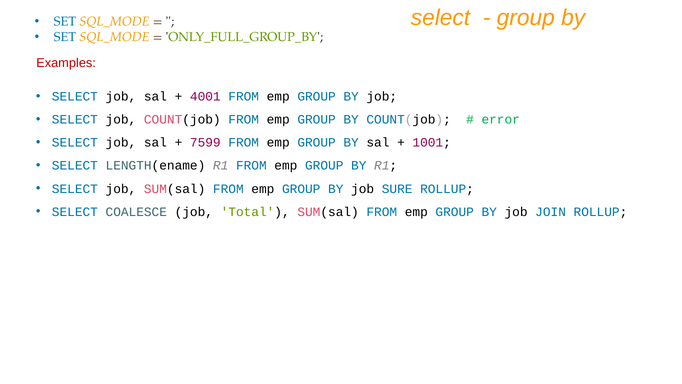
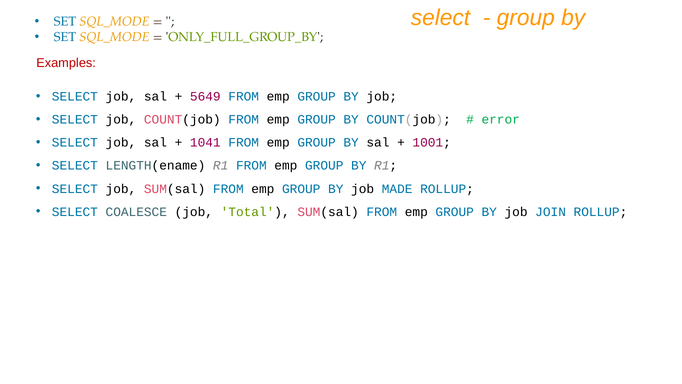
4001: 4001 -> 5649
7599: 7599 -> 1041
SURE: SURE -> MADE
